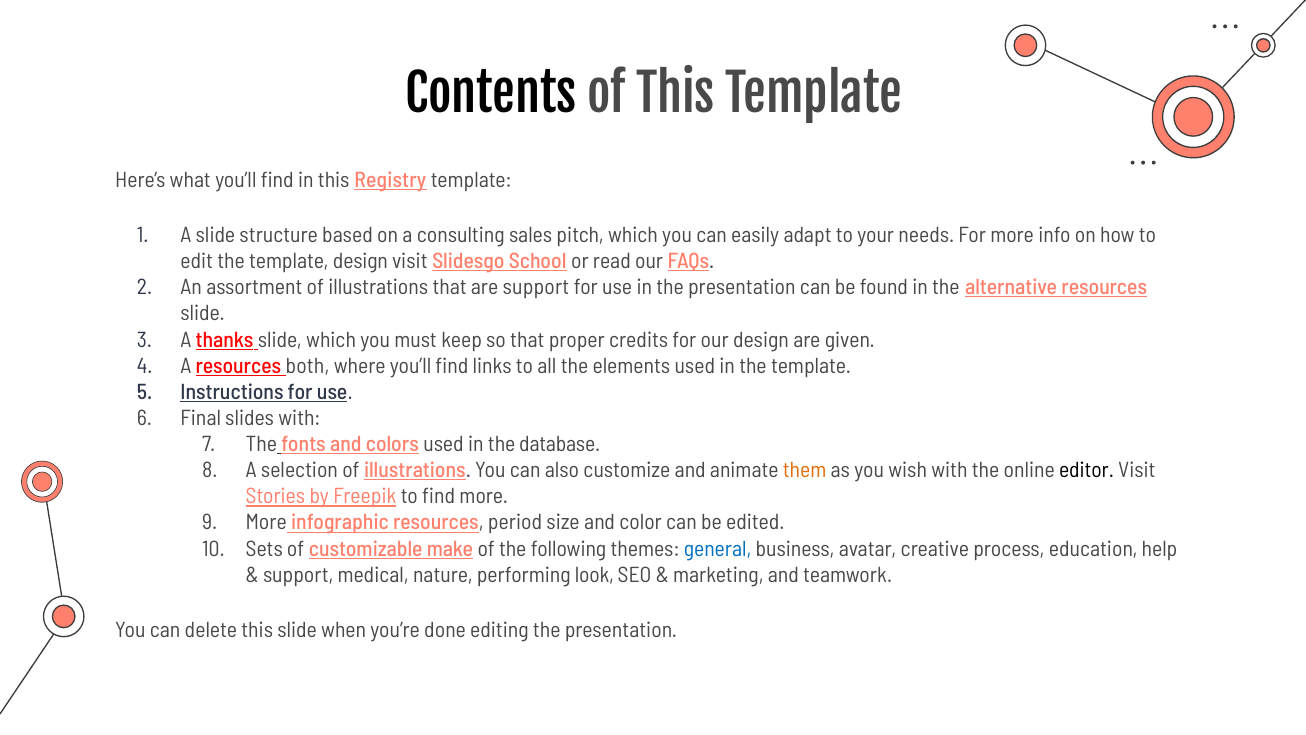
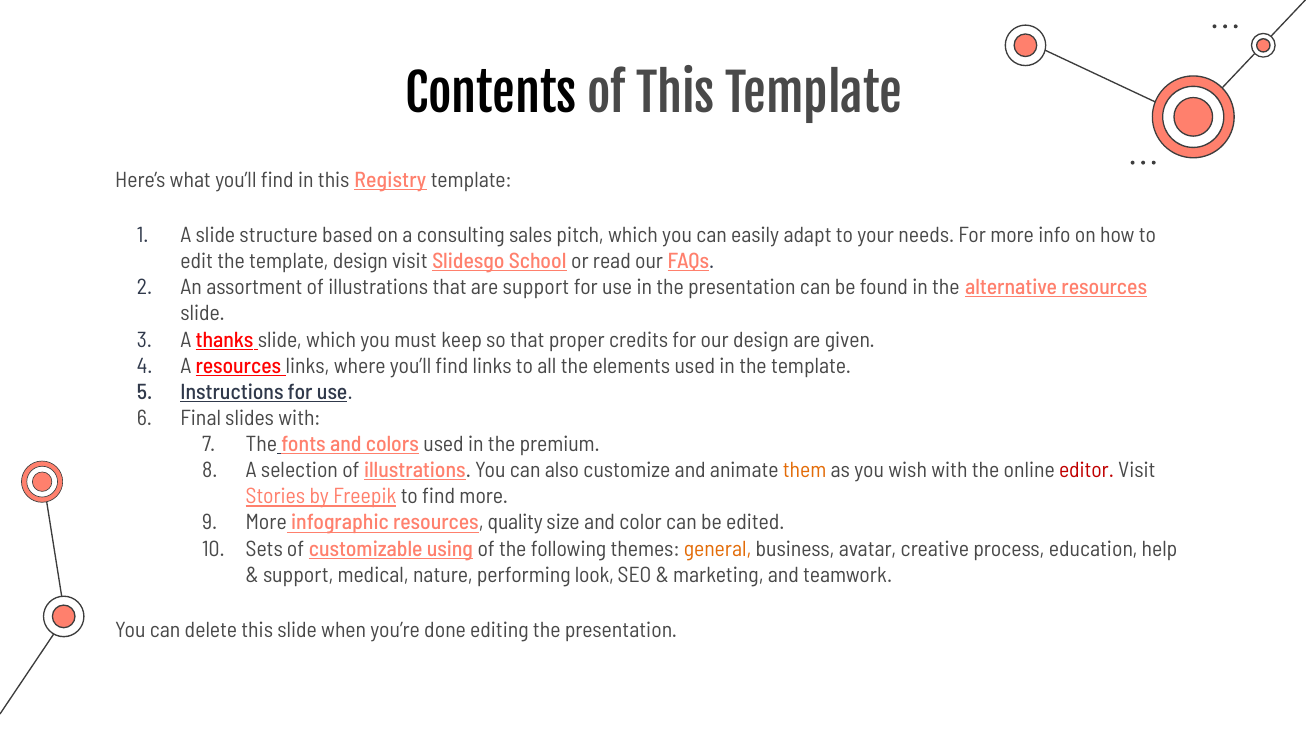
resources both: both -> links
database: database -> premium
editor colour: black -> red
period: period -> quality
make: make -> using
general colour: blue -> orange
